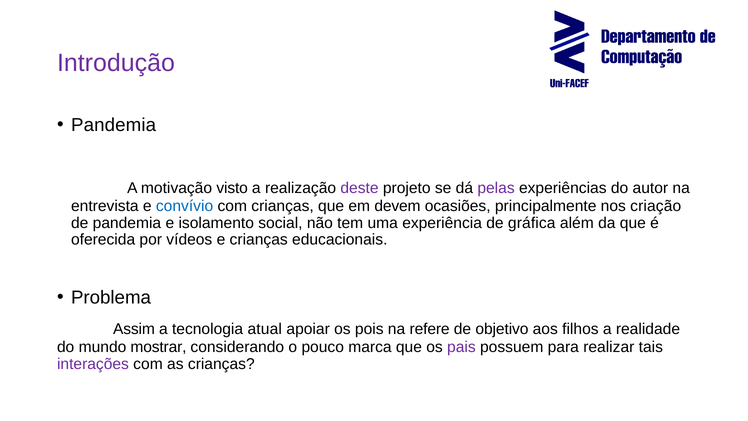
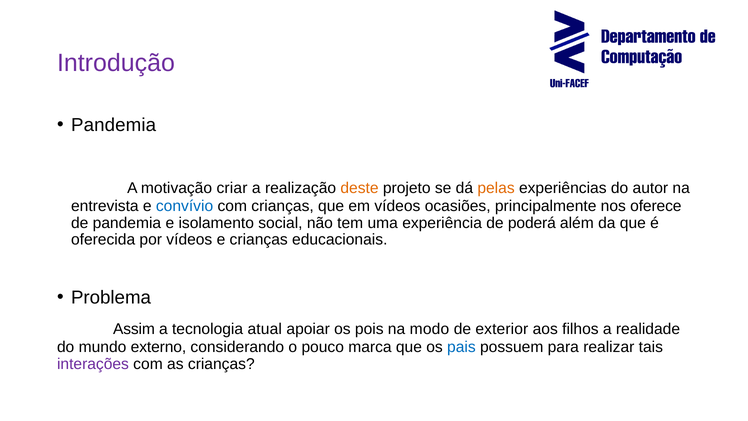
visto: visto -> criar
deste colour: purple -> orange
pelas colour: purple -> orange
em devem: devem -> vídeos
criação: criação -> oferece
gráfica: gráfica -> poderá
refere: refere -> modo
objetivo: objetivo -> exterior
mostrar: mostrar -> externo
pais colour: purple -> blue
